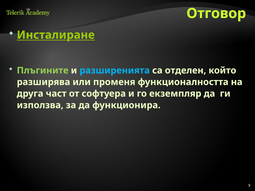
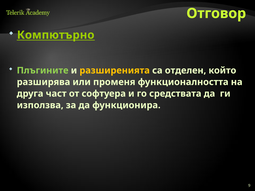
Инсталиране: Инсталиране -> Компютърно
разширенията colour: light blue -> yellow
екземпляр: екземпляр -> средствата
